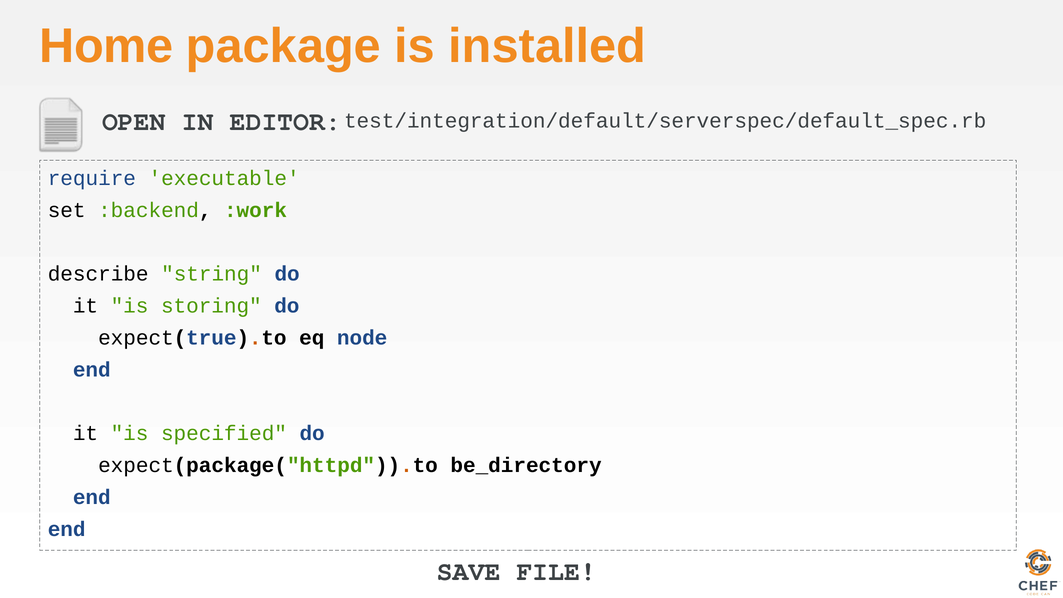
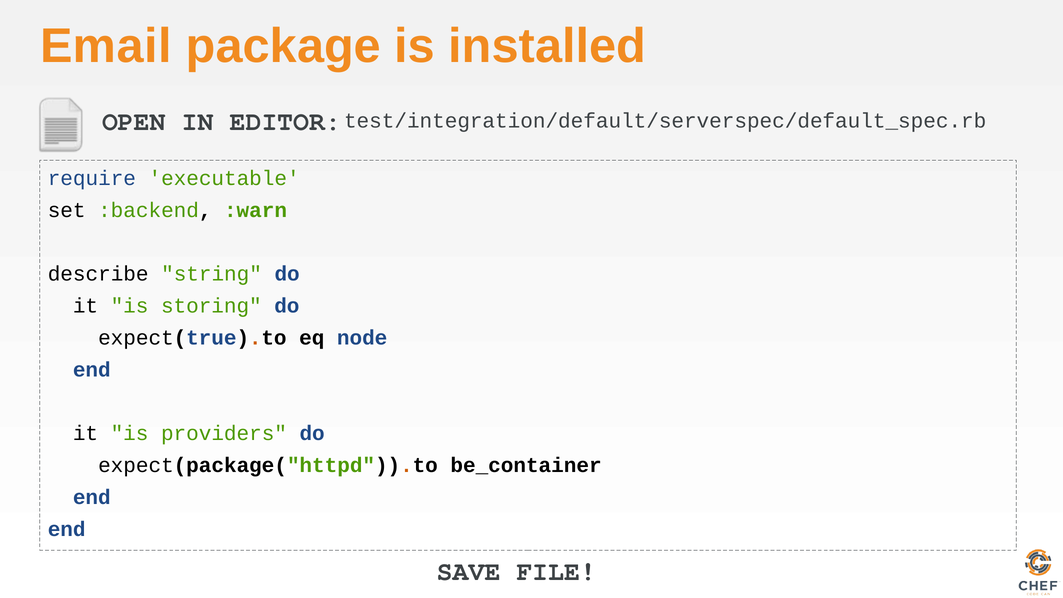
Home: Home -> Email
:work: :work -> :warn
specified: specified -> providers
be_directory: be_directory -> be_container
